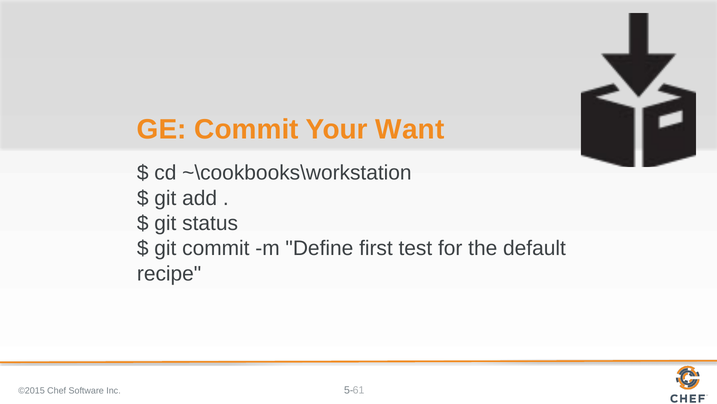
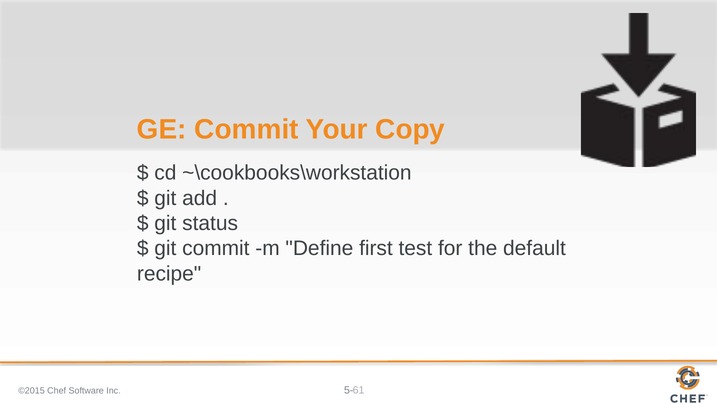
Want: Want -> Copy
